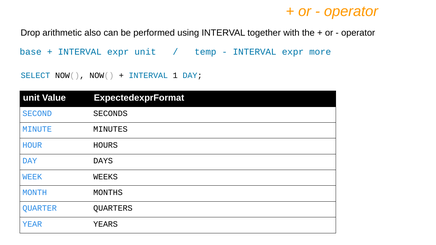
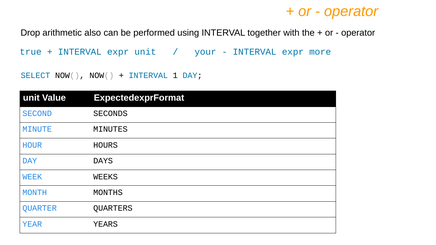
base: base -> true
temp: temp -> your
